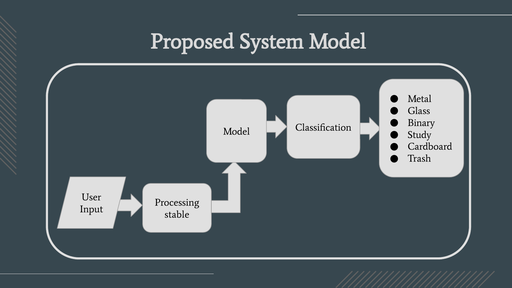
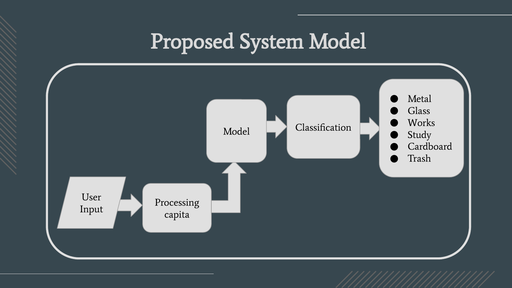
Binary: Binary -> Works
stable: stable -> capita
